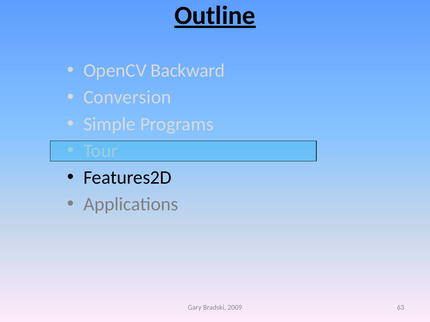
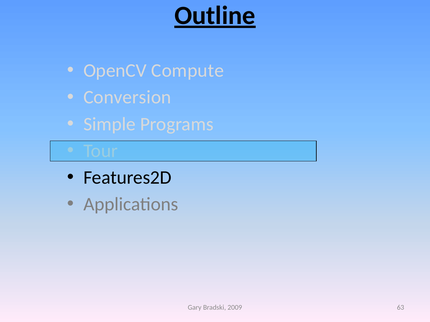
Backward: Backward -> Compute
